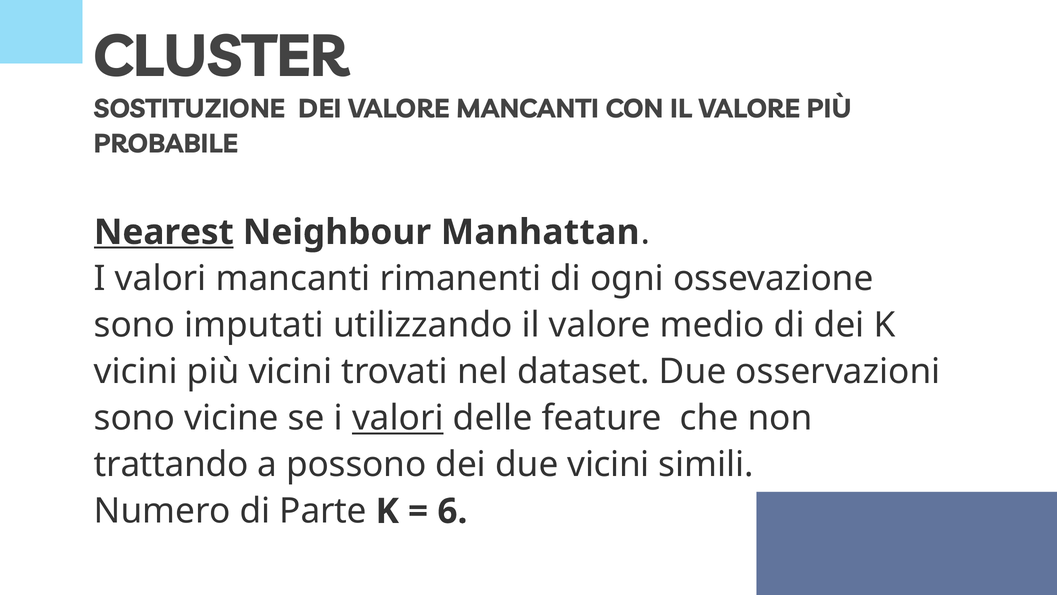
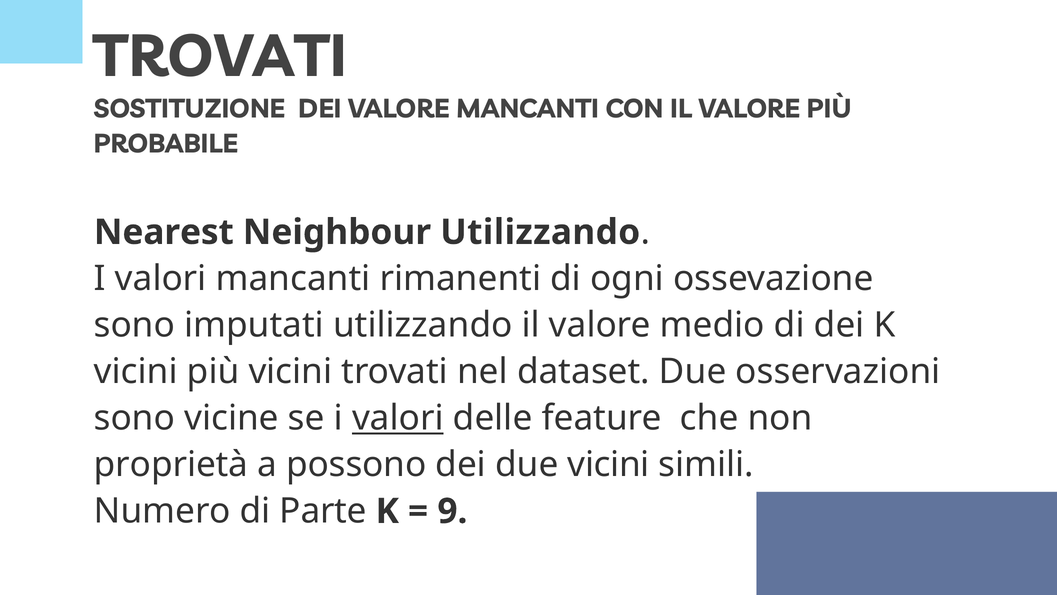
CLUSTER at (221, 57): CLUSTER -> TROVATI
Nearest underline: present -> none
Neighbour Manhattan: Manhattan -> Utilizzando
trattando: trattando -> proprietà
6: 6 -> 9
